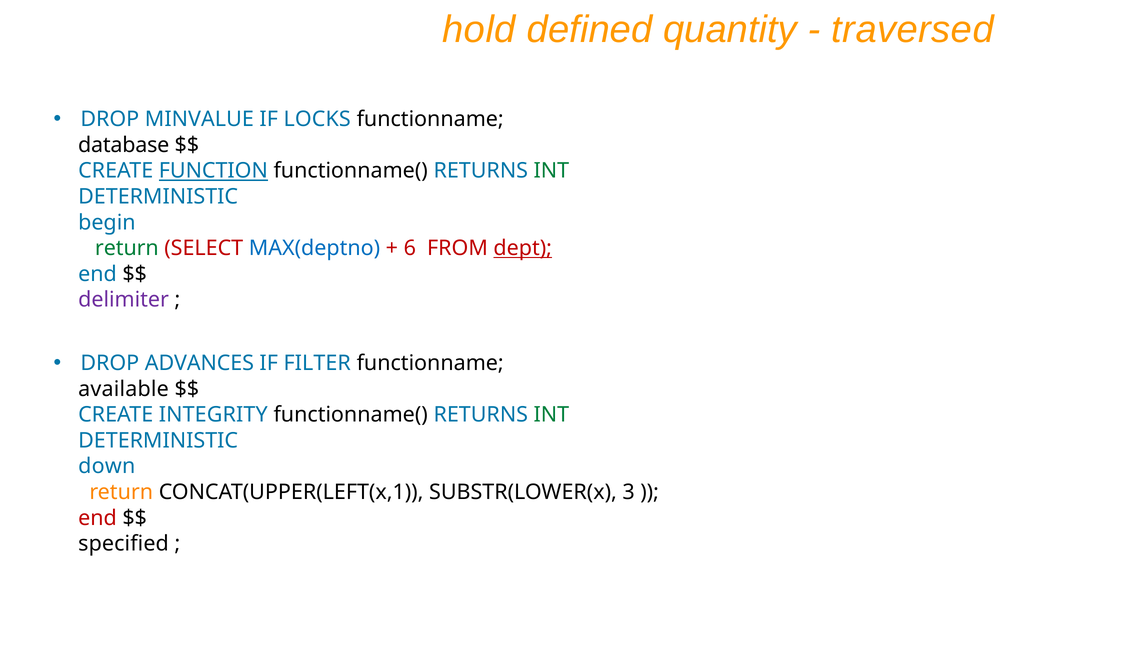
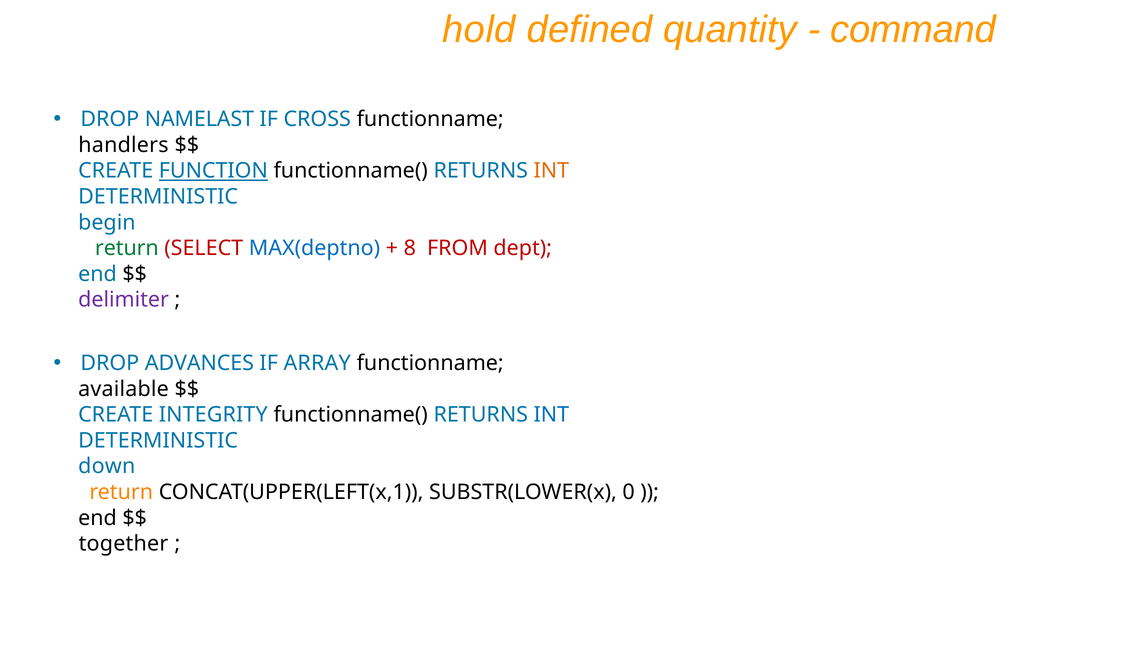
traversed: traversed -> command
MINVALUE: MINVALUE -> NAMELAST
LOCKS: LOCKS -> CROSS
database: database -> handlers
INT at (551, 171) colour: green -> orange
6: 6 -> 8
dept underline: present -> none
FILTER: FILTER -> ARRAY
INT at (551, 415) colour: green -> blue
3: 3 -> 0
end at (98, 518) colour: red -> black
specified: specified -> together
